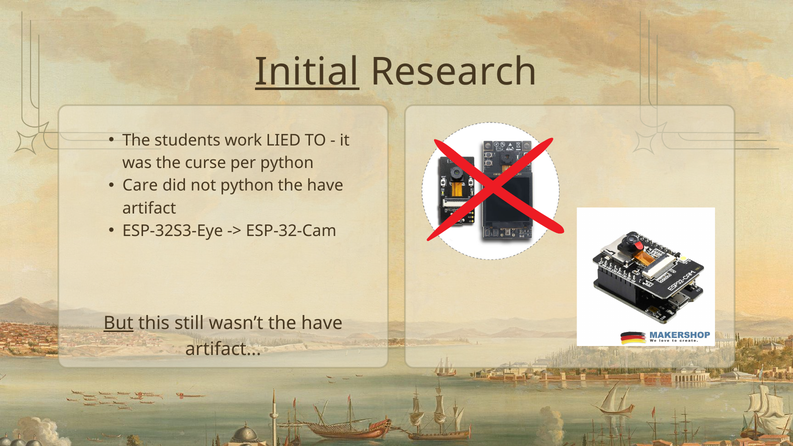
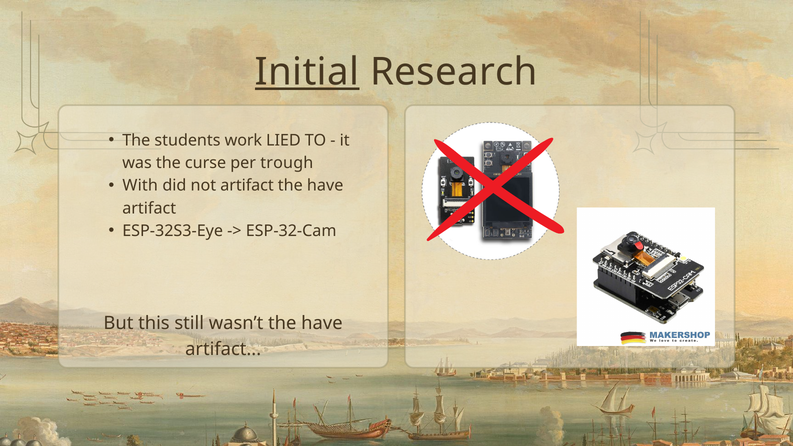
per python: python -> trough
Care: Care -> With
not python: python -> artifact
But underline: present -> none
